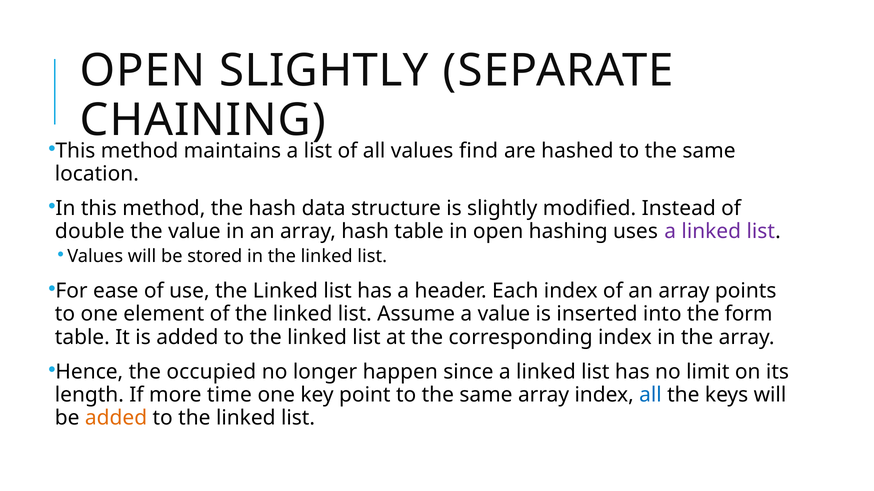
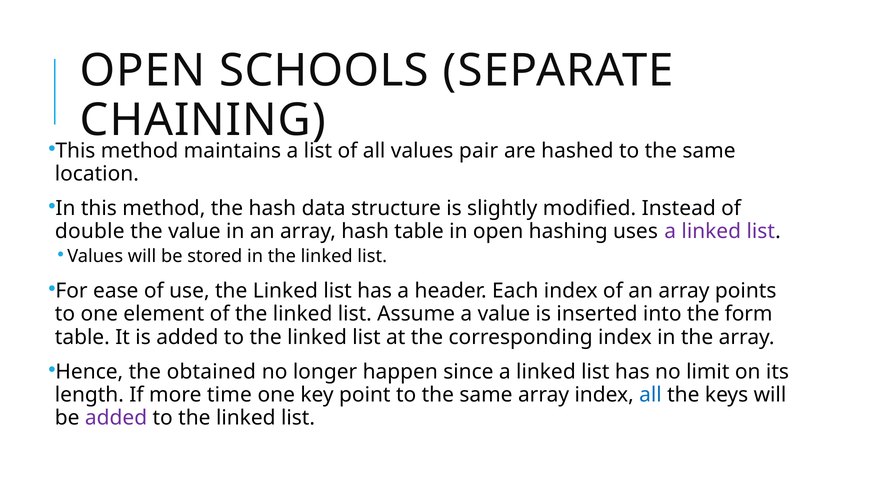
OPEN SLIGHTLY: SLIGHTLY -> SCHOOLS
find: find -> pair
occupied: occupied -> obtained
added at (116, 418) colour: orange -> purple
